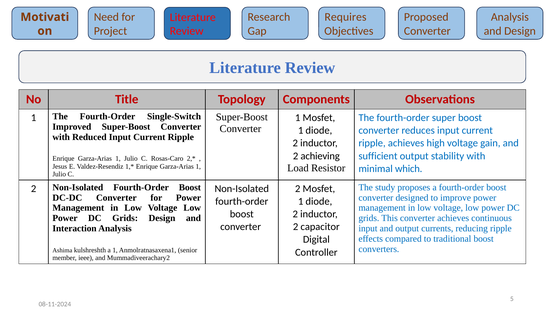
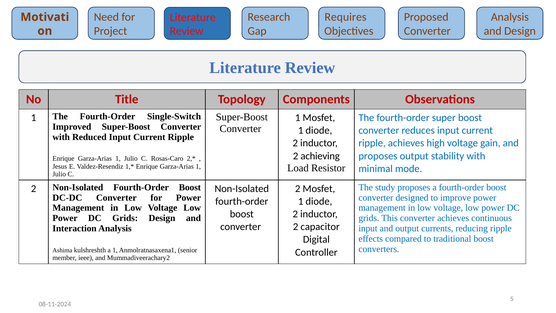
sufficient at (378, 156): sufficient -> proposes
which: which -> mode
